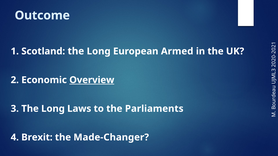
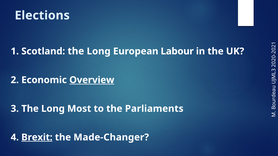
Outcome: Outcome -> Elections
Armed: Armed -> Labour
Laws: Laws -> Most
Brexit underline: none -> present
